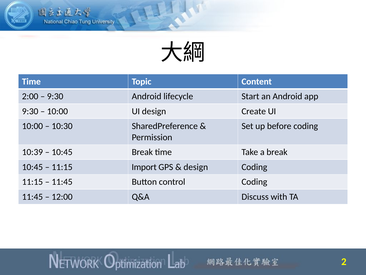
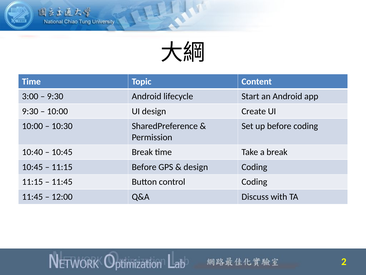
2:00: 2:00 -> 3:00
10:39: 10:39 -> 10:40
11:15 Import: Import -> Before
